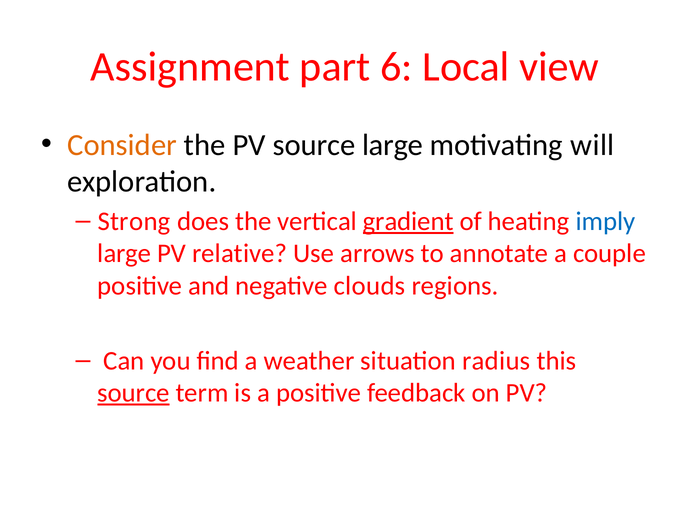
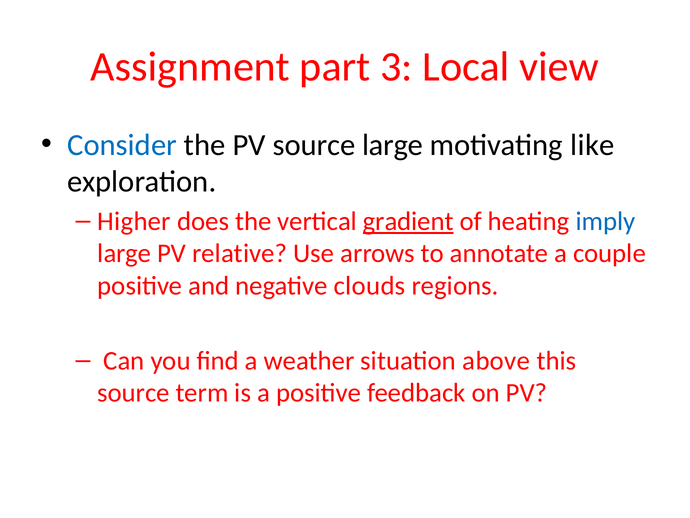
6: 6 -> 3
Consider colour: orange -> blue
will: will -> like
Strong: Strong -> Higher
radius: radius -> above
source at (134, 393) underline: present -> none
